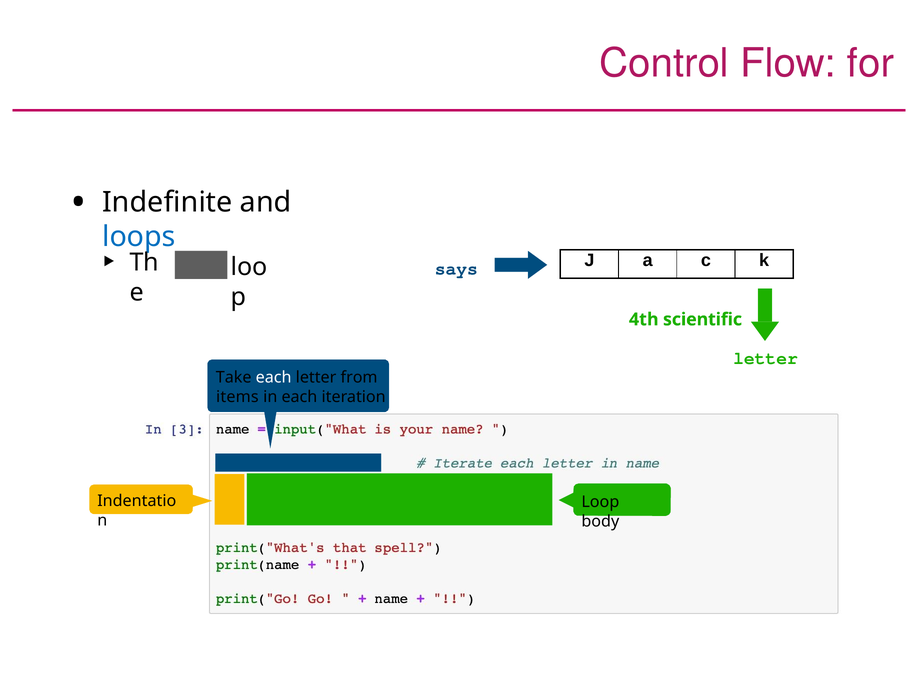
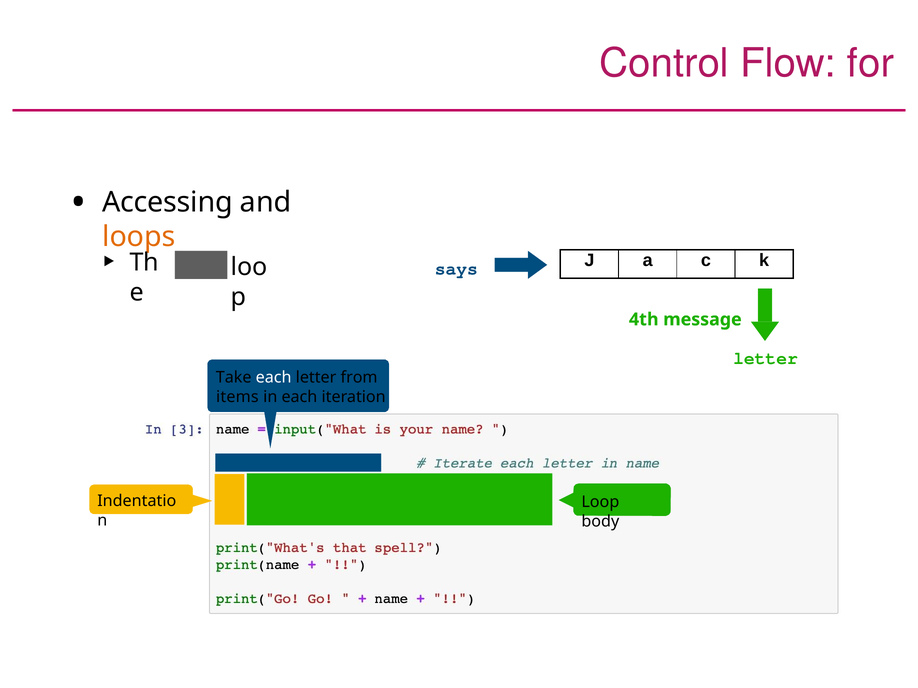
Indefinite: Indefinite -> Accessing
loops colour: blue -> orange
scientific: scientific -> message
